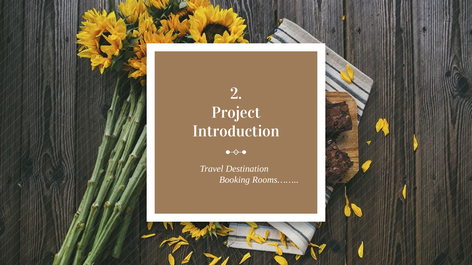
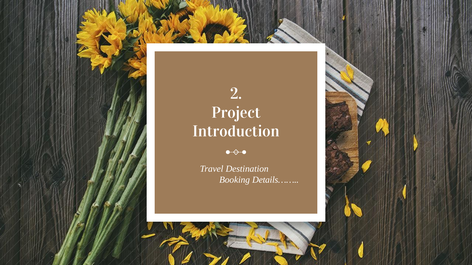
Rooms……: Rooms…… -> Details……
